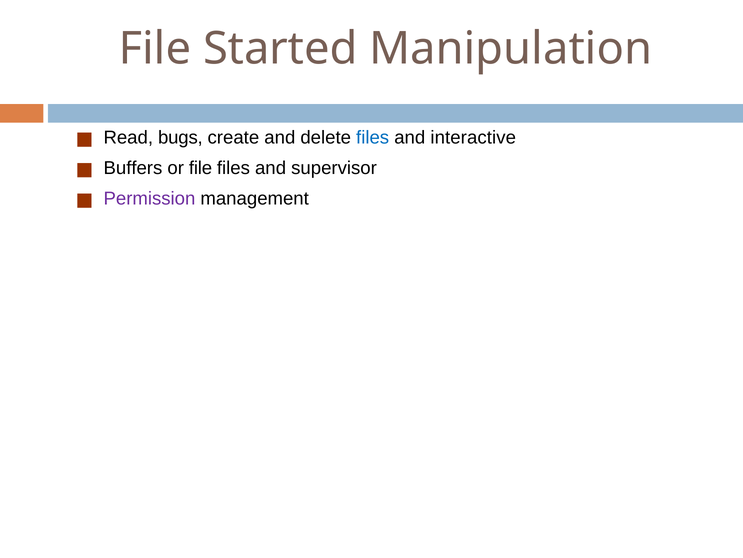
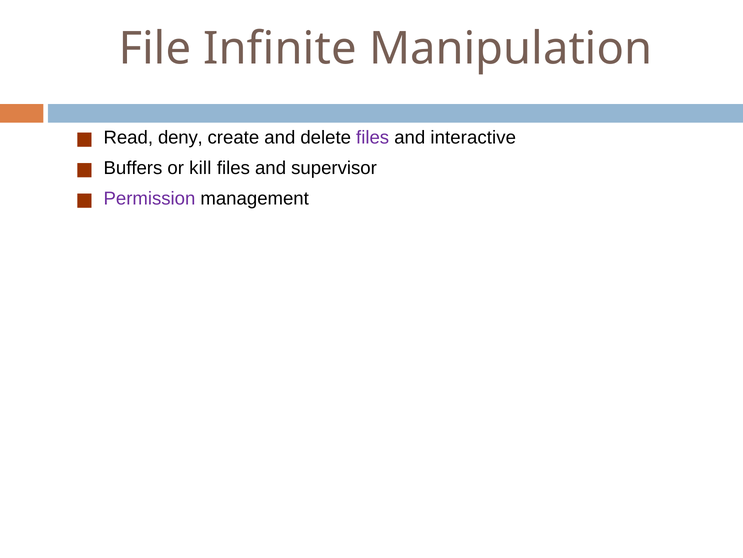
Started: Started -> Infinite
bugs: bugs -> deny
files at (373, 137) colour: blue -> purple
or file: file -> kill
